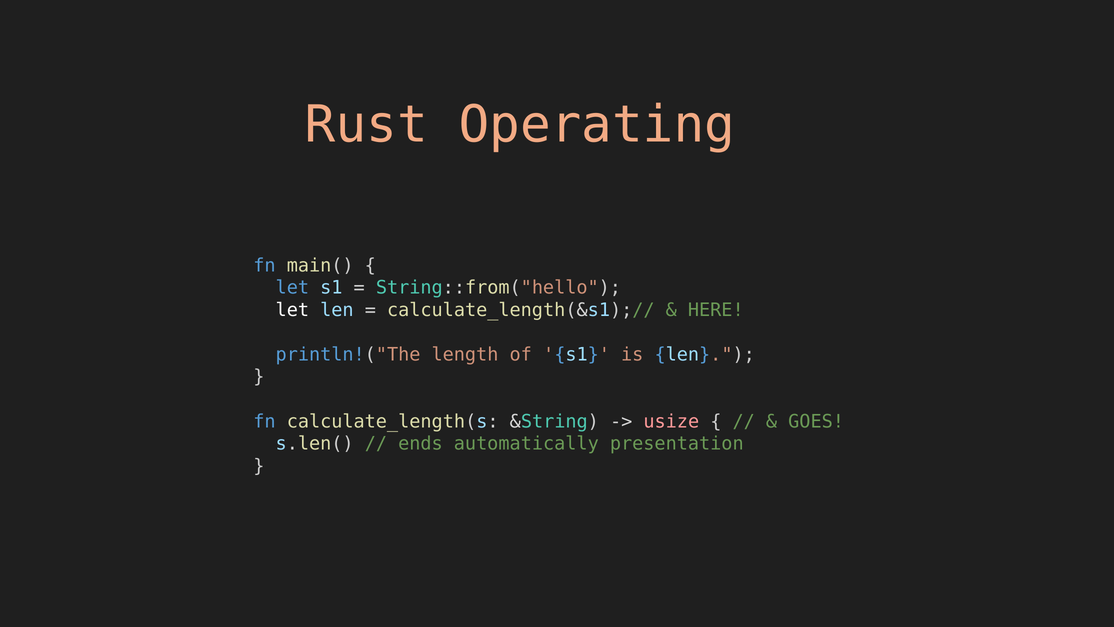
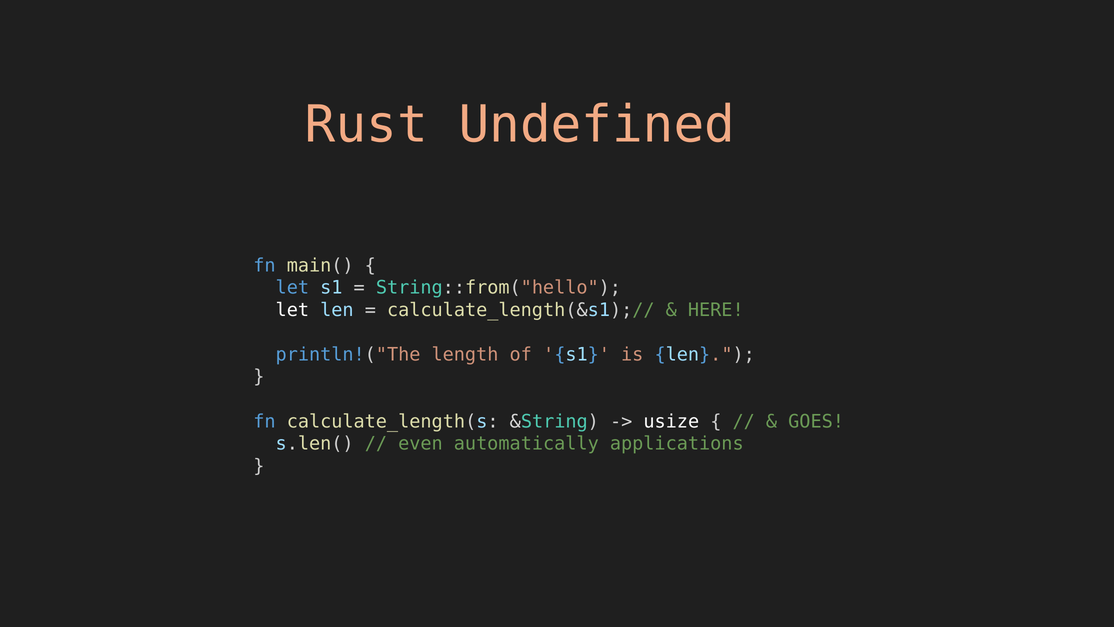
Operating: Operating -> Undefined
usize colour: pink -> white
ends: ends -> even
presentation: presentation -> applications
